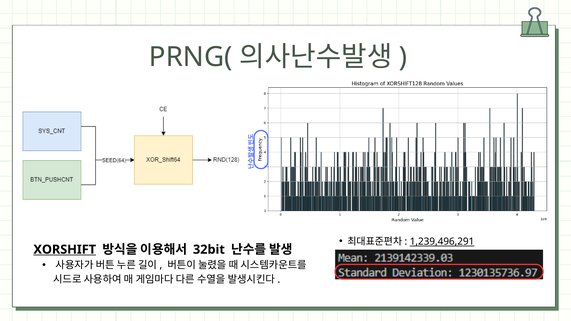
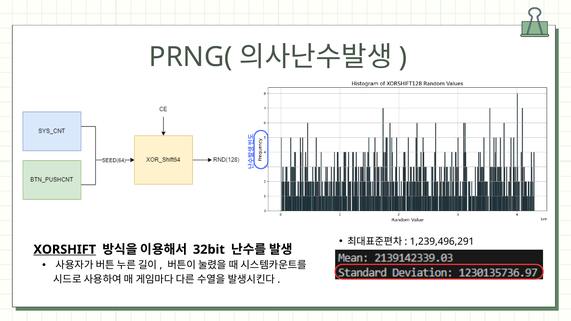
1,239,496,291 underline: present -> none
